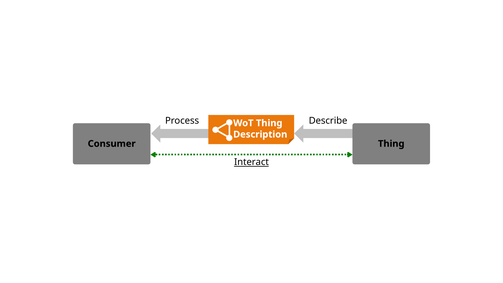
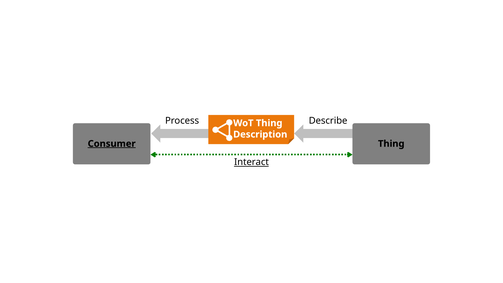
Consumer underline: none -> present
